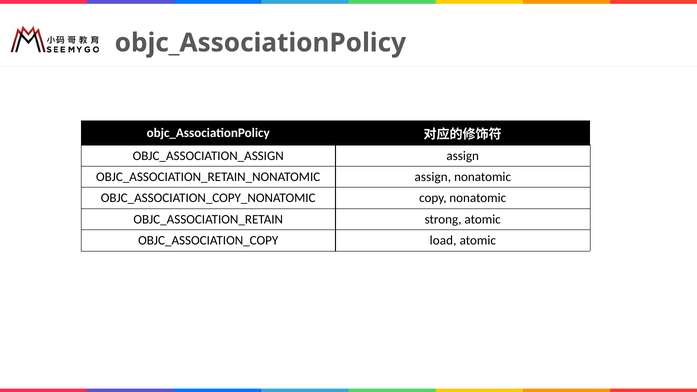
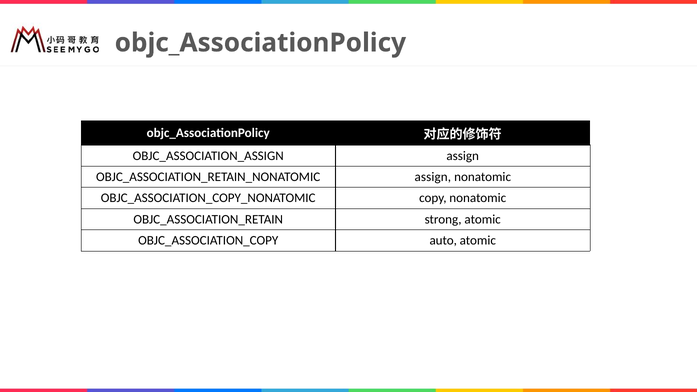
load: load -> auto
